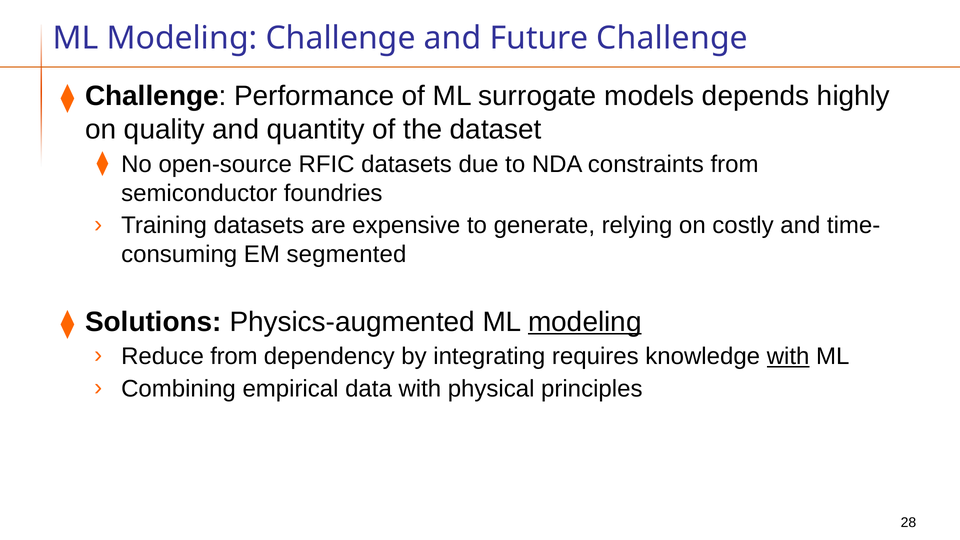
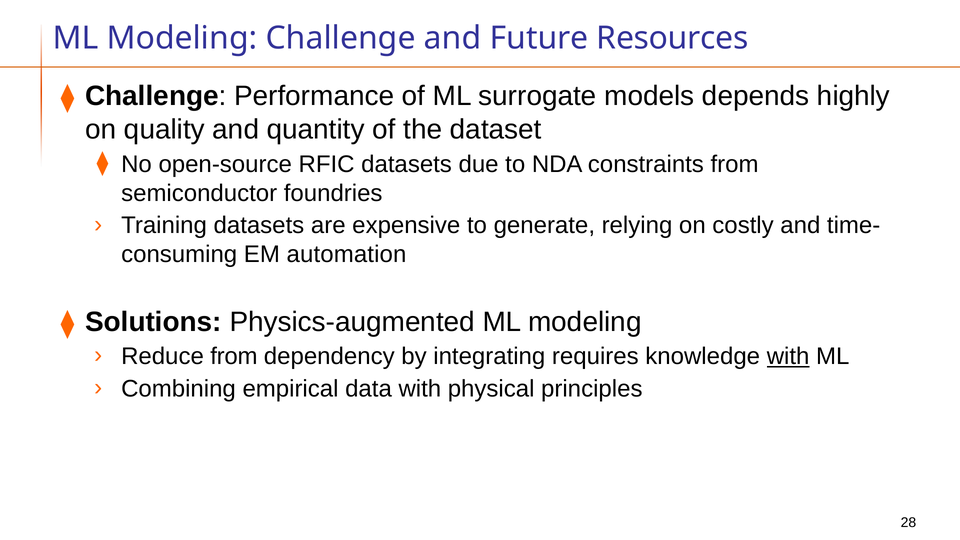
Future Challenge: Challenge -> Resources
segmented: segmented -> automation
modeling at (585, 322) underline: present -> none
